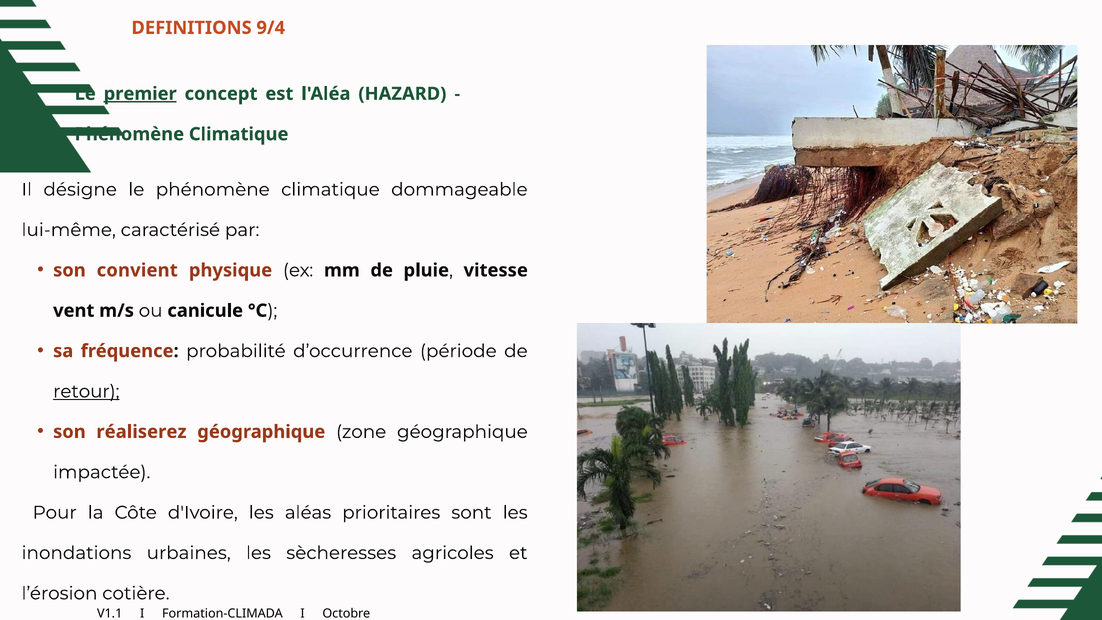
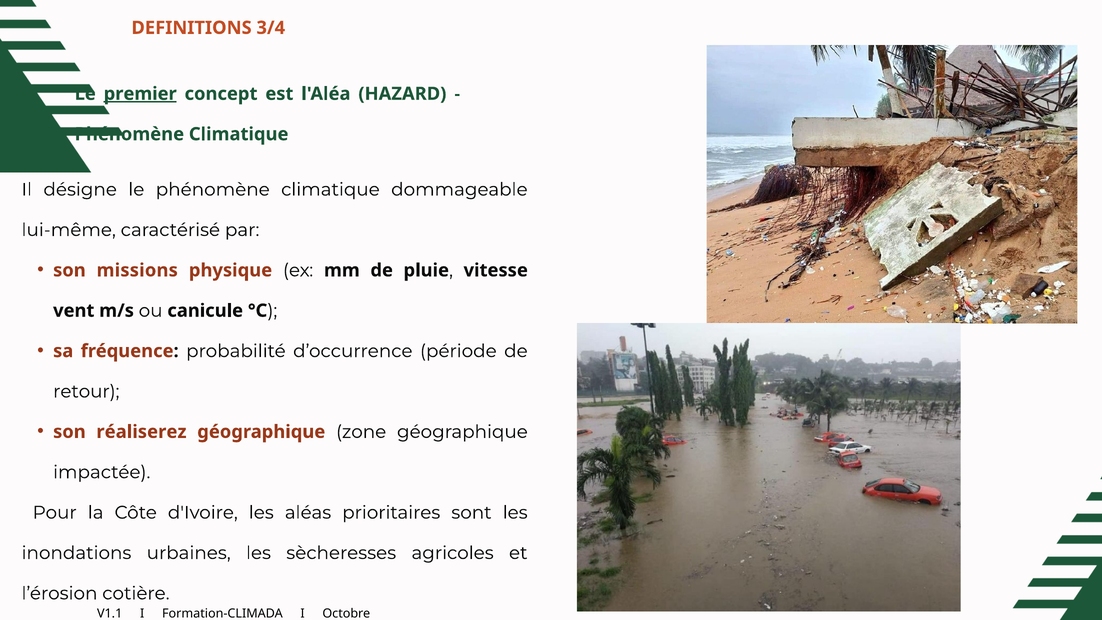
9/4: 9/4 -> 3/4
convient: convient -> missions
retour underline: present -> none
